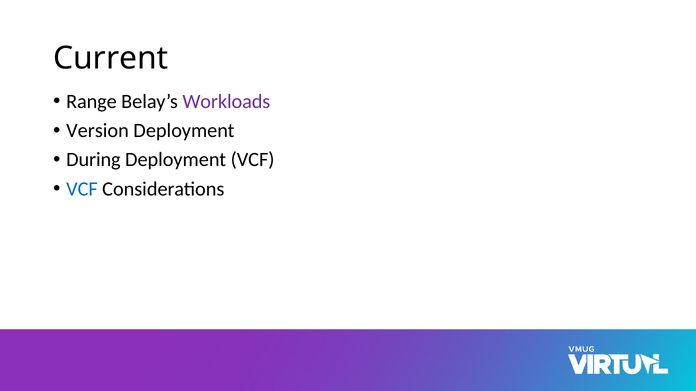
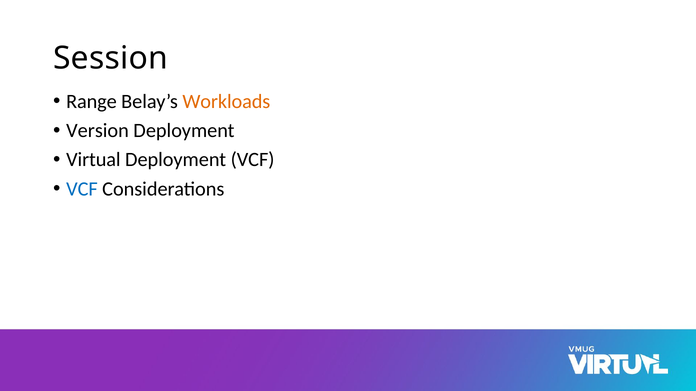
Current: Current -> Session
Workloads colour: purple -> orange
During: During -> Virtual
